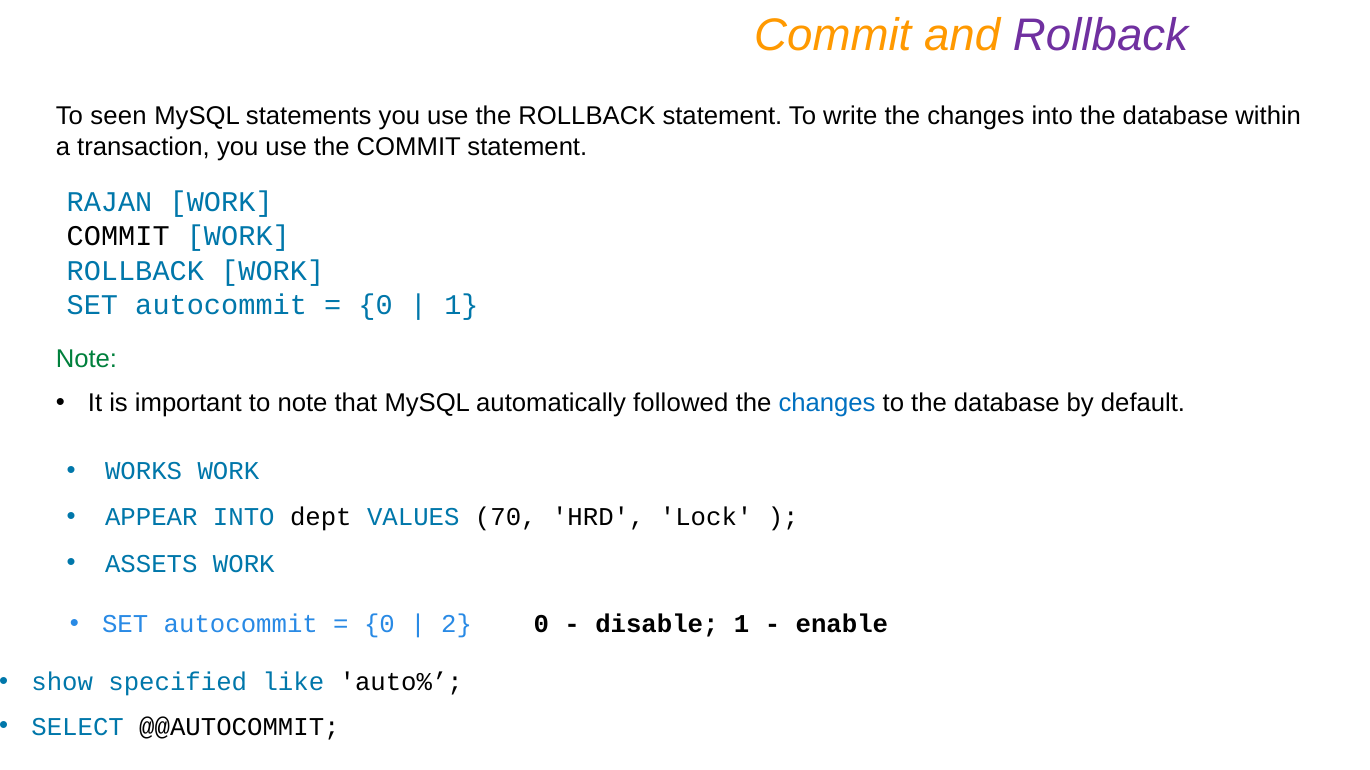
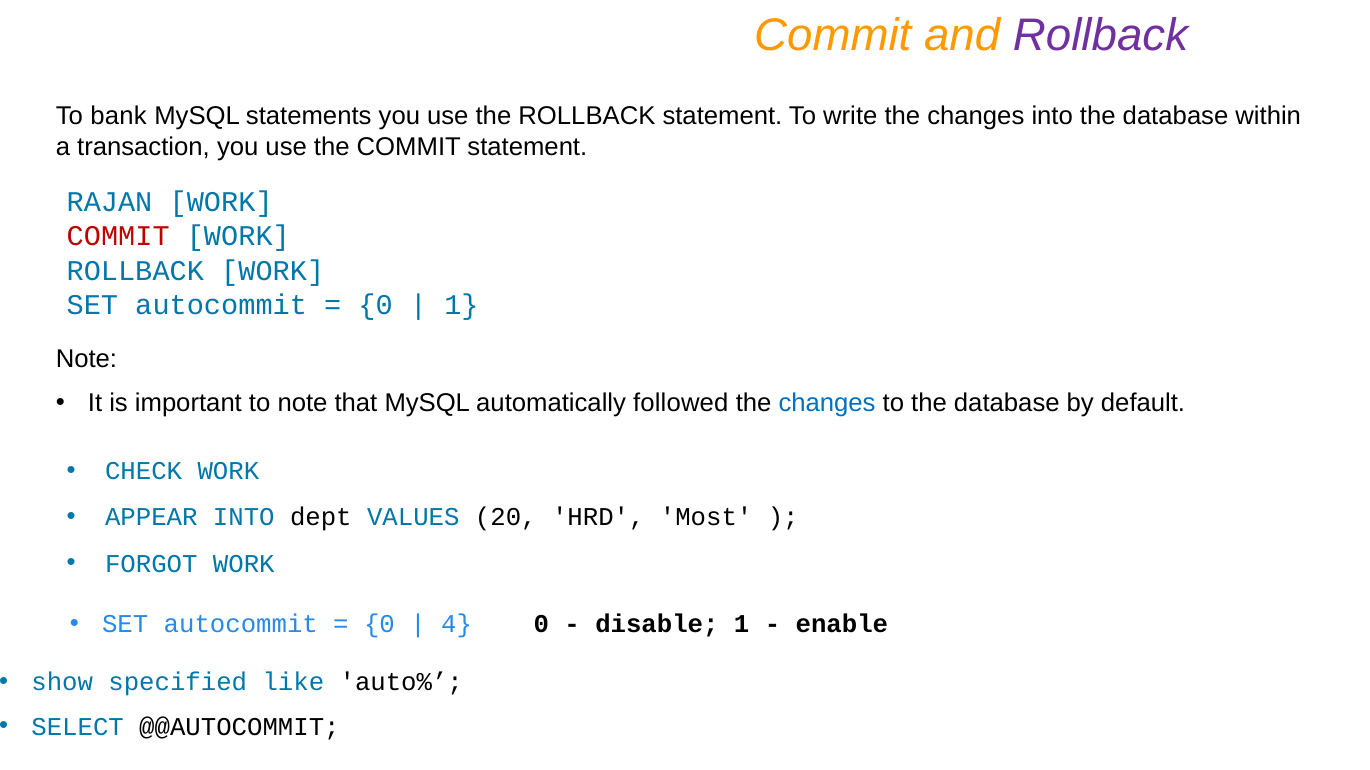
seen: seen -> bank
COMMIT at (118, 237) colour: black -> red
Note at (86, 359) colour: green -> black
WORKS: WORKS -> CHECK
70: 70 -> 20
Lock: Lock -> Most
ASSETS: ASSETS -> FORGOT
2: 2 -> 4
